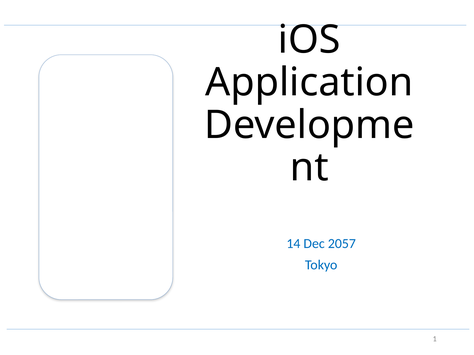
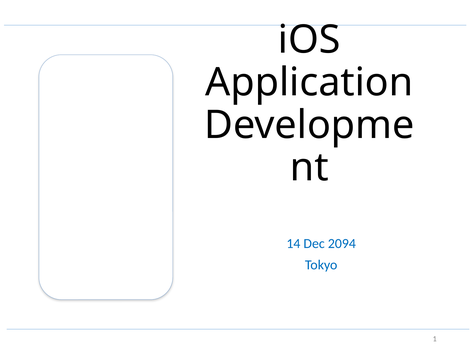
2057: 2057 -> 2094
